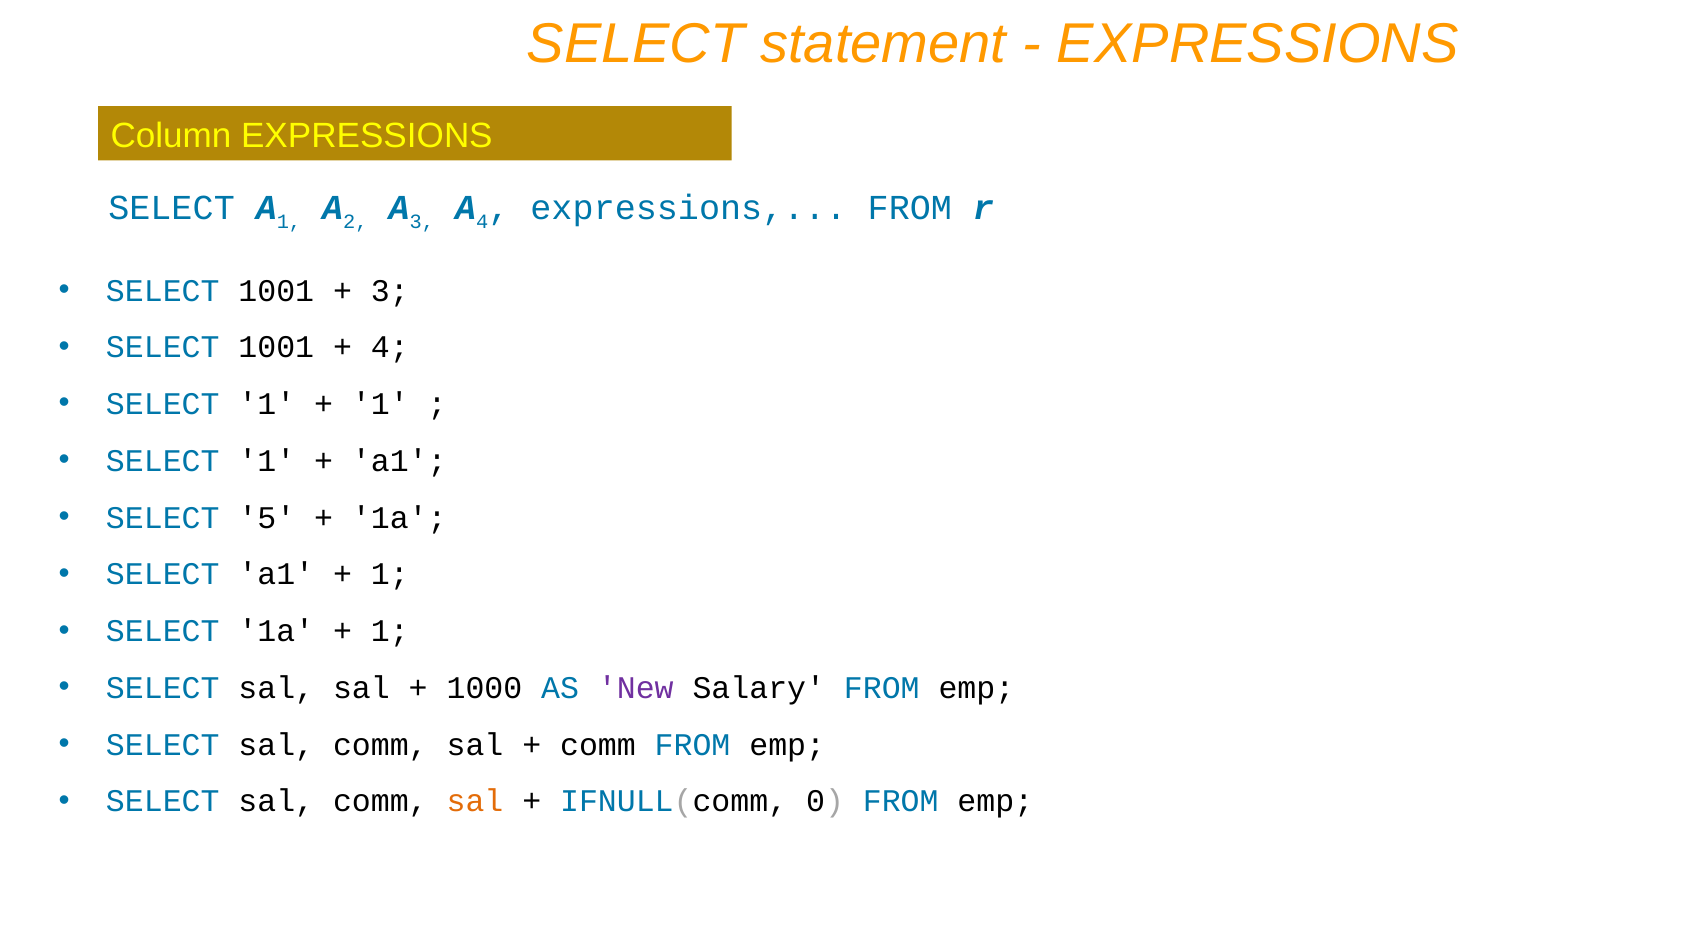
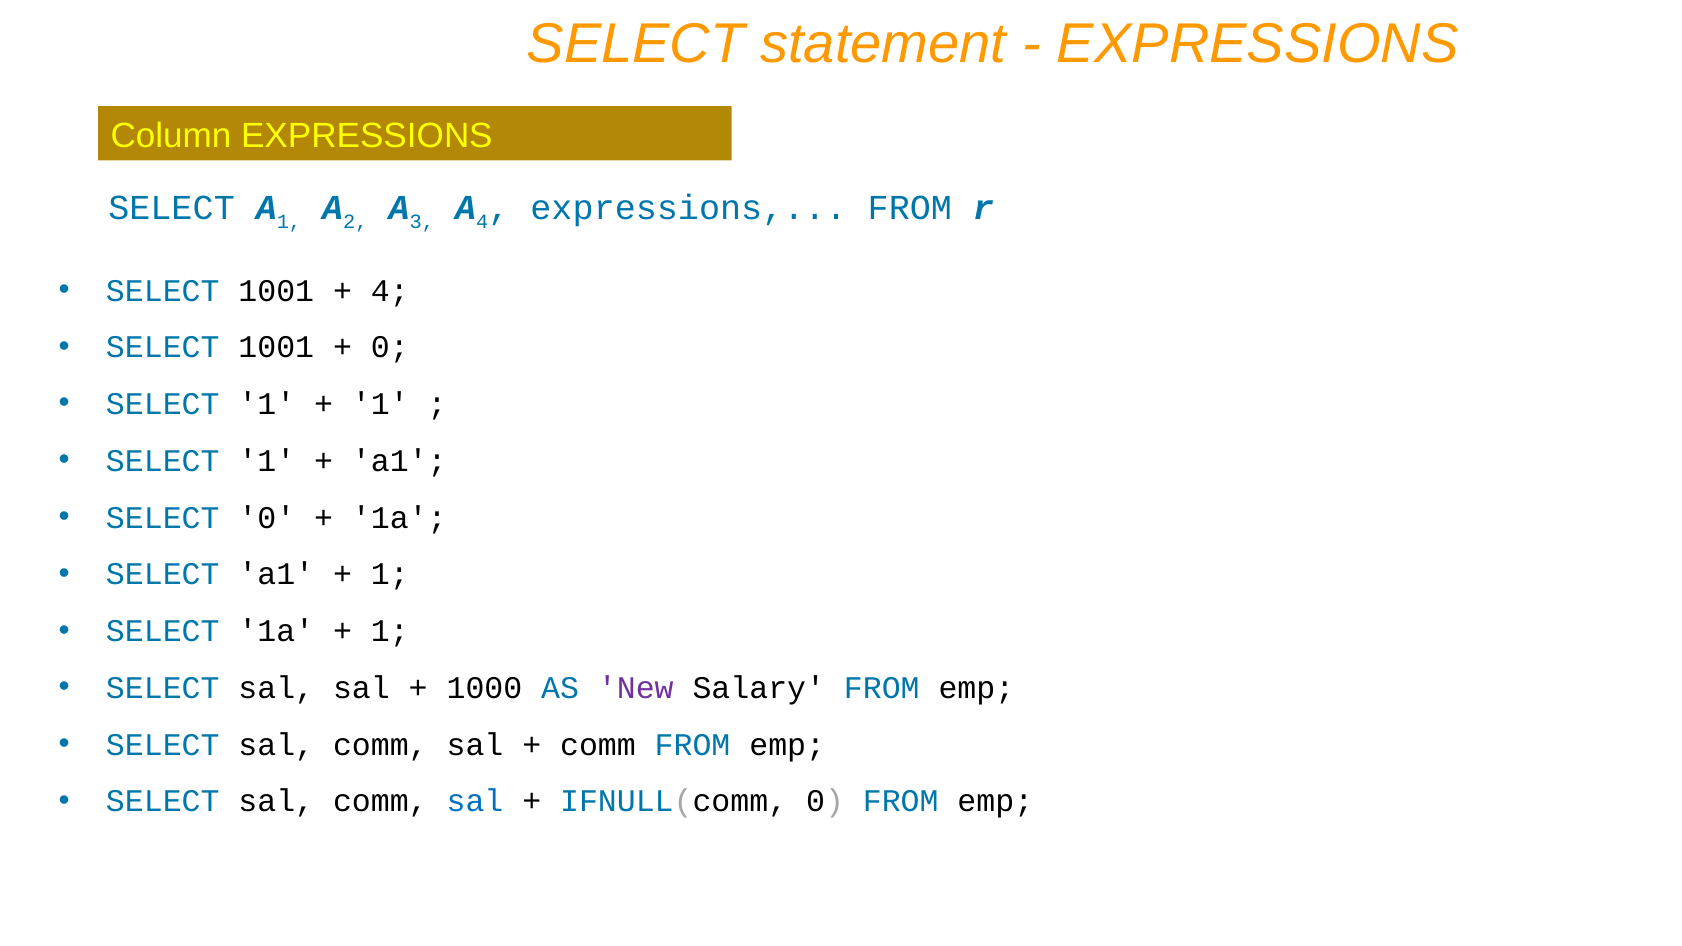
3 at (390, 291): 3 -> 4
4 at (390, 348): 4 -> 0
SELECT 5: 5 -> 0
sal at (475, 802) colour: orange -> blue
